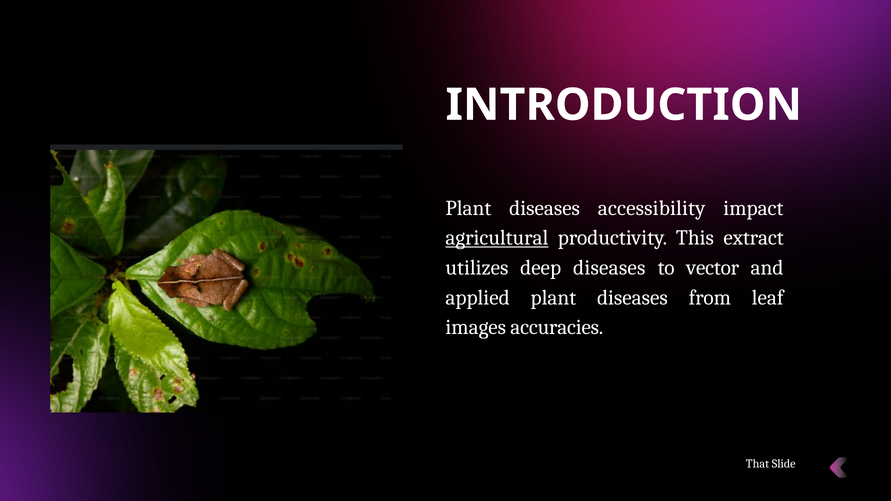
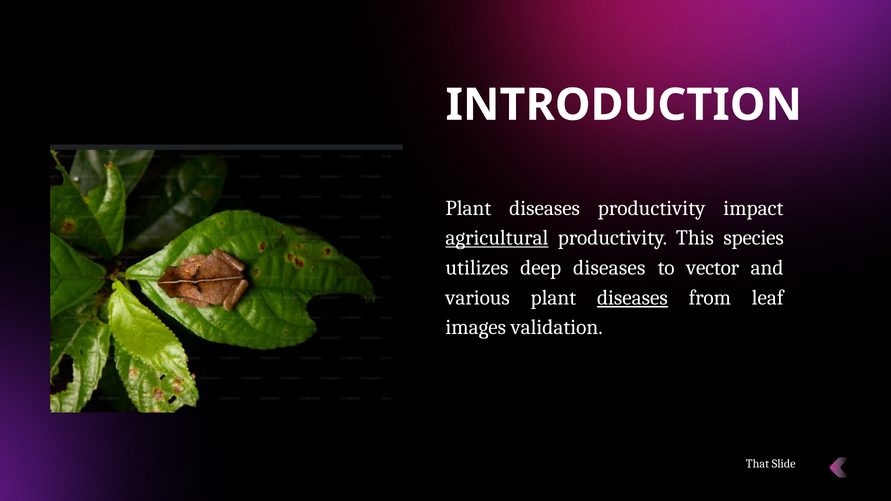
diseases accessibility: accessibility -> productivity
extract: extract -> species
applied: applied -> various
diseases at (632, 298) underline: none -> present
accuracies: accuracies -> validation
